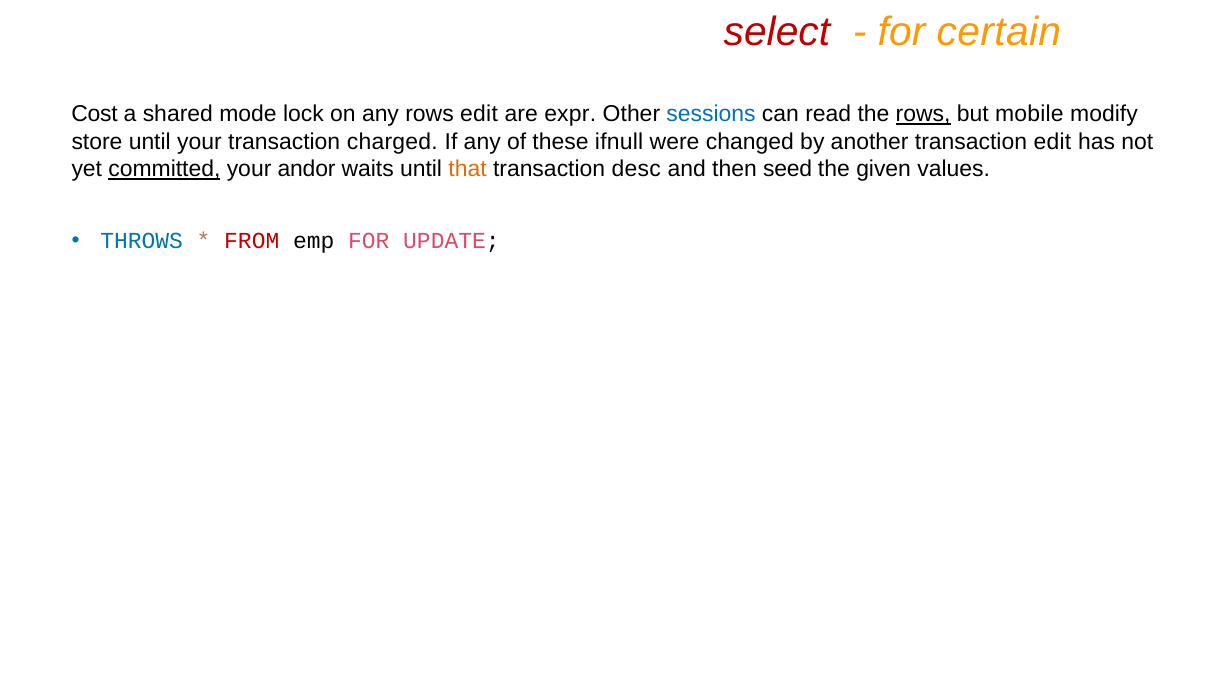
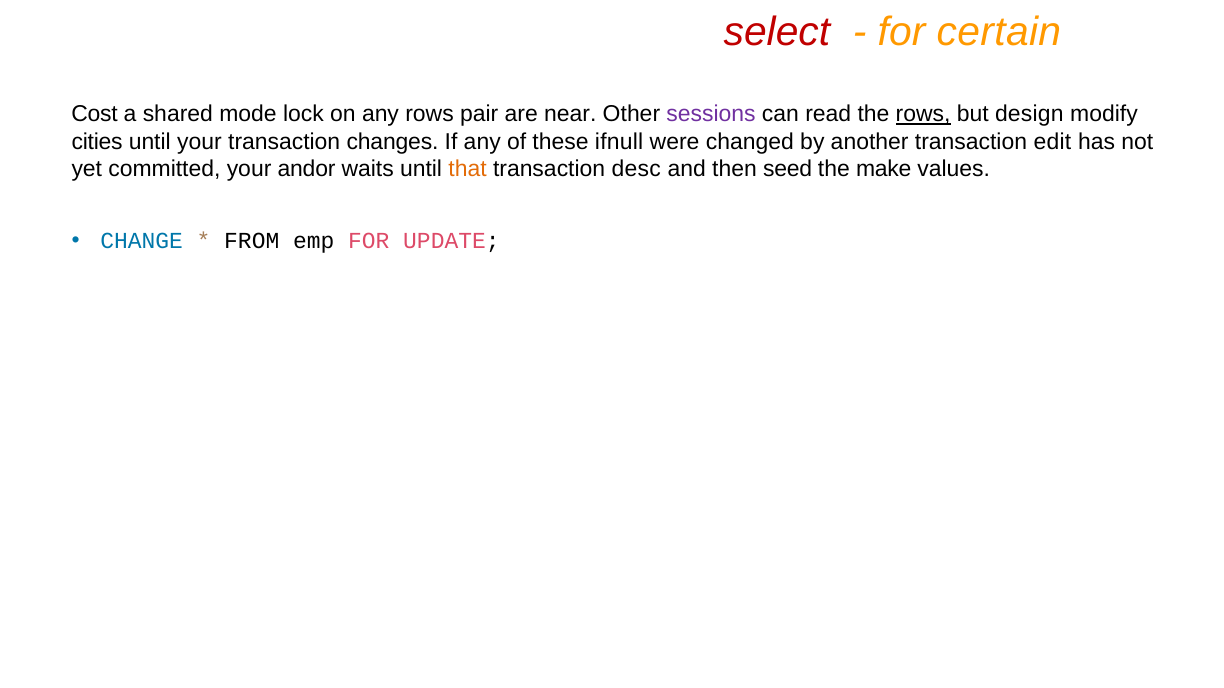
rows edit: edit -> pair
expr: expr -> near
sessions colour: blue -> purple
mobile: mobile -> design
store: store -> cities
charged: charged -> changes
committed underline: present -> none
given: given -> make
THROWS: THROWS -> CHANGE
FROM colour: red -> black
